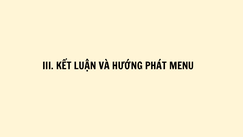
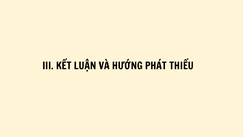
MENU: MENU -> THIẾU
